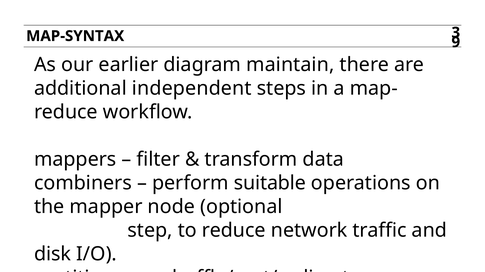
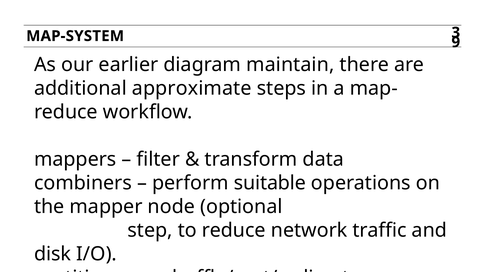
MAP-SYNTAX: MAP-SYNTAX -> MAP-SYSTEM
independent: independent -> approximate
